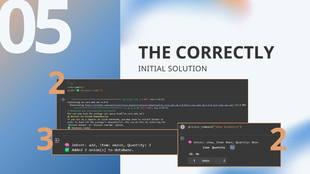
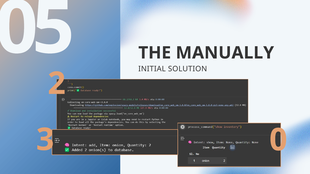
CORRECTLY: CORRECTLY -> MANUALLY
3 2: 2 -> 0
